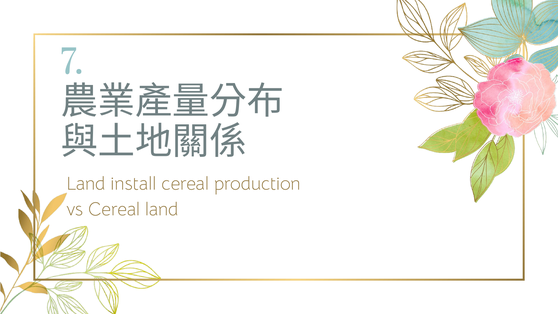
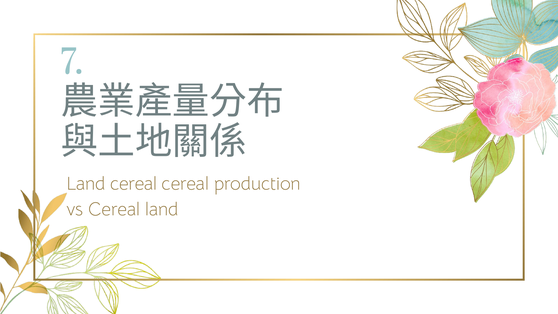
Land install: install -> cereal
